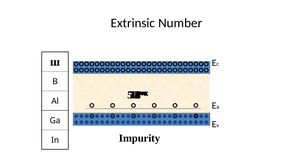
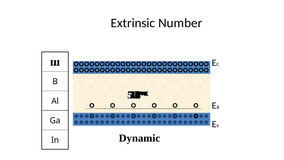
Impurity: Impurity -> Dynamic
